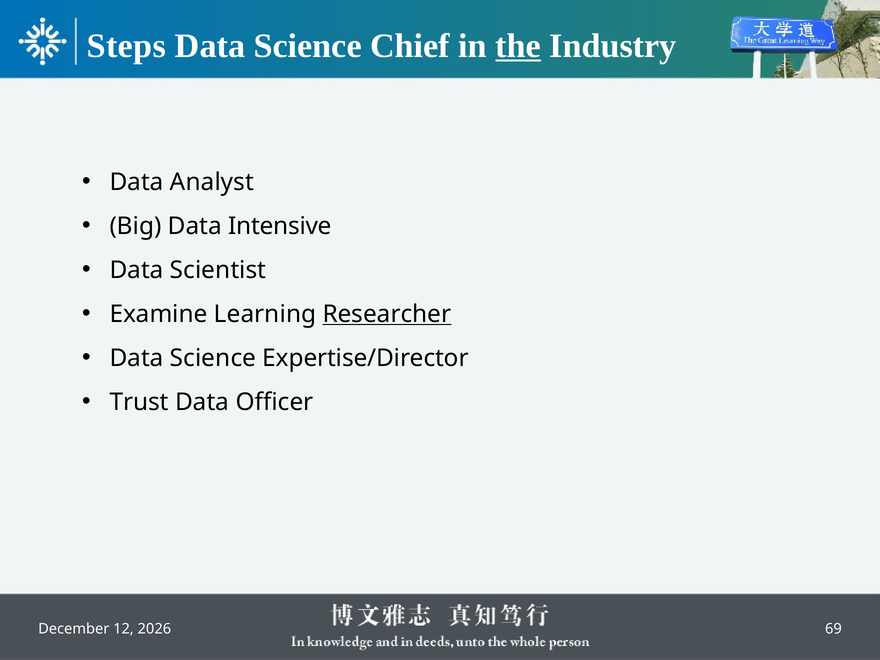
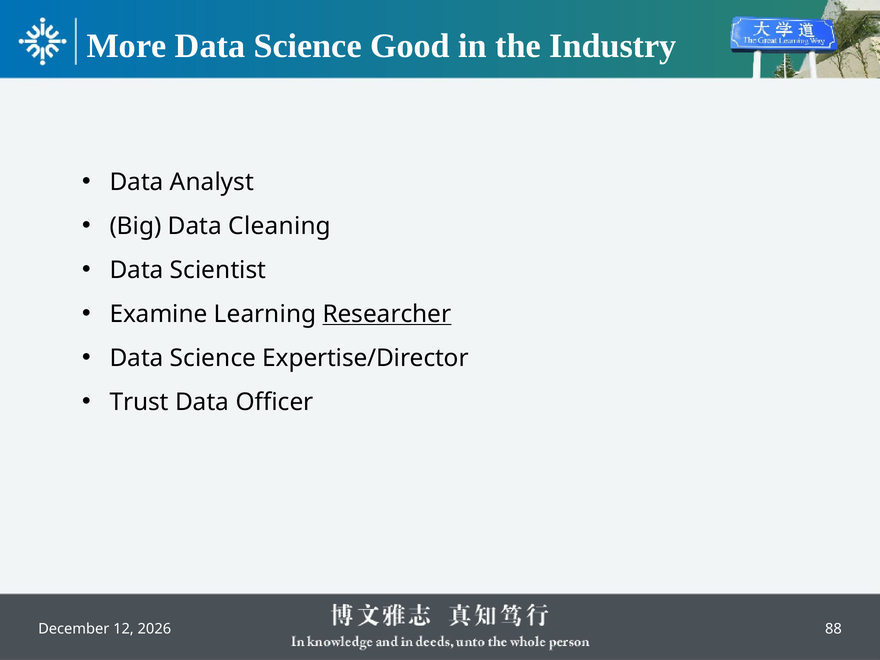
Steps: Steps -> More
Chief: Chief -> Good
the underline: present -> none
Intensive: Intensive -> Cleaning
69: 69 -> 88
